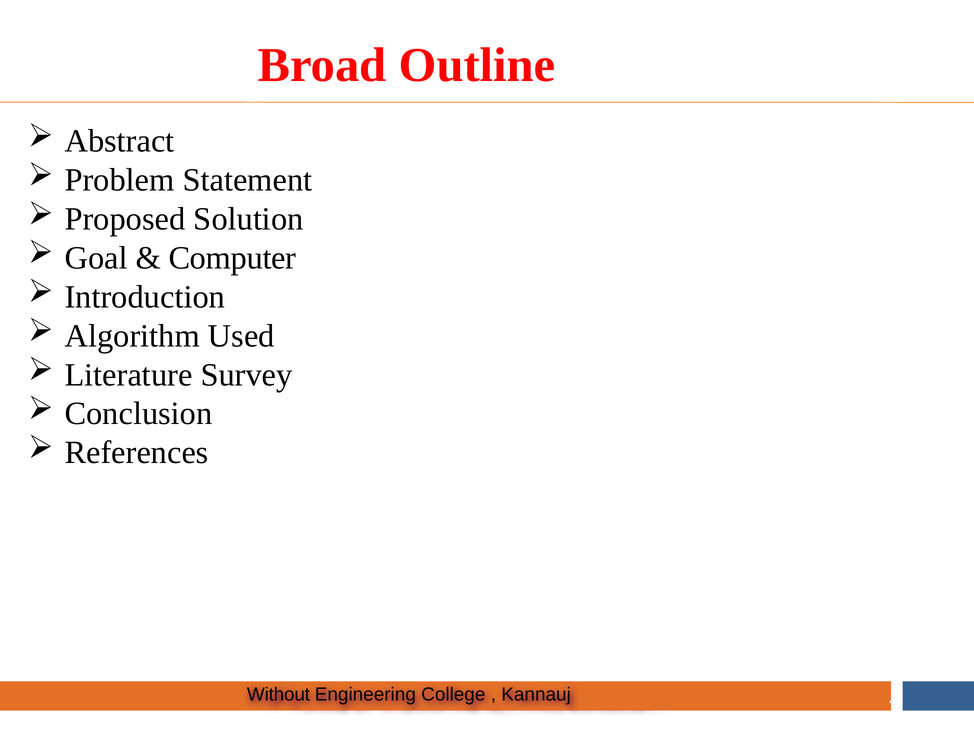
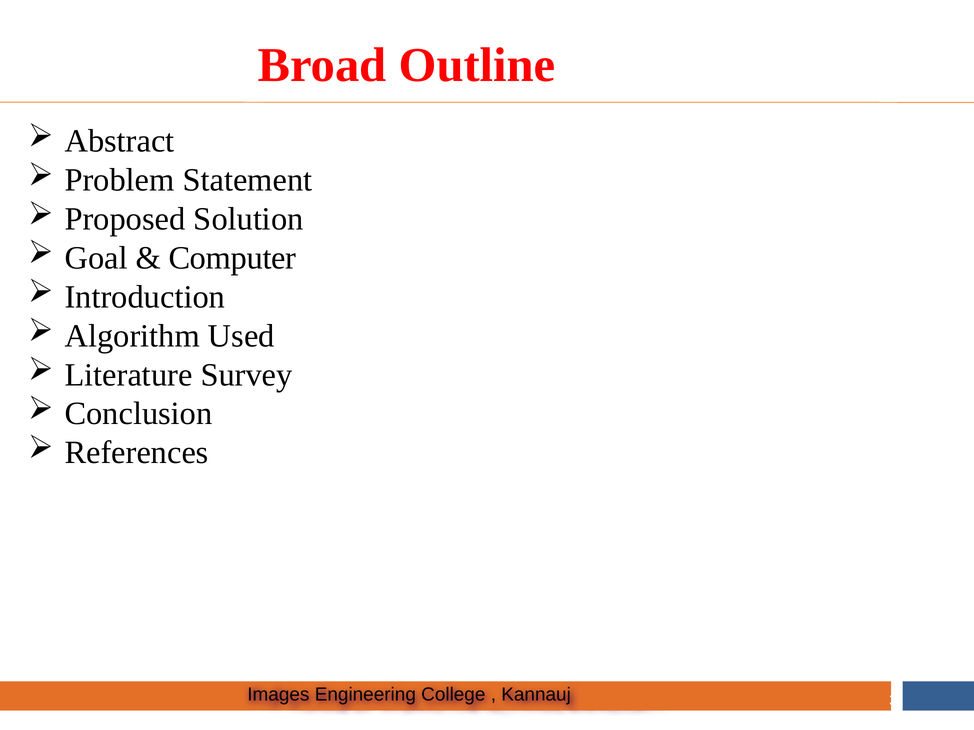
Without: Without -> Images
4: 4 -> 3
